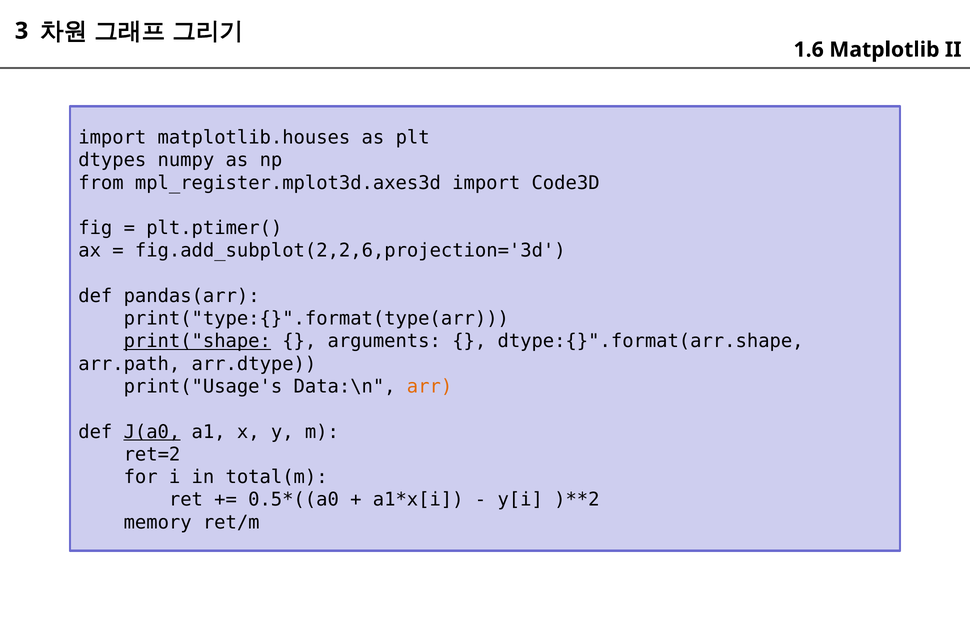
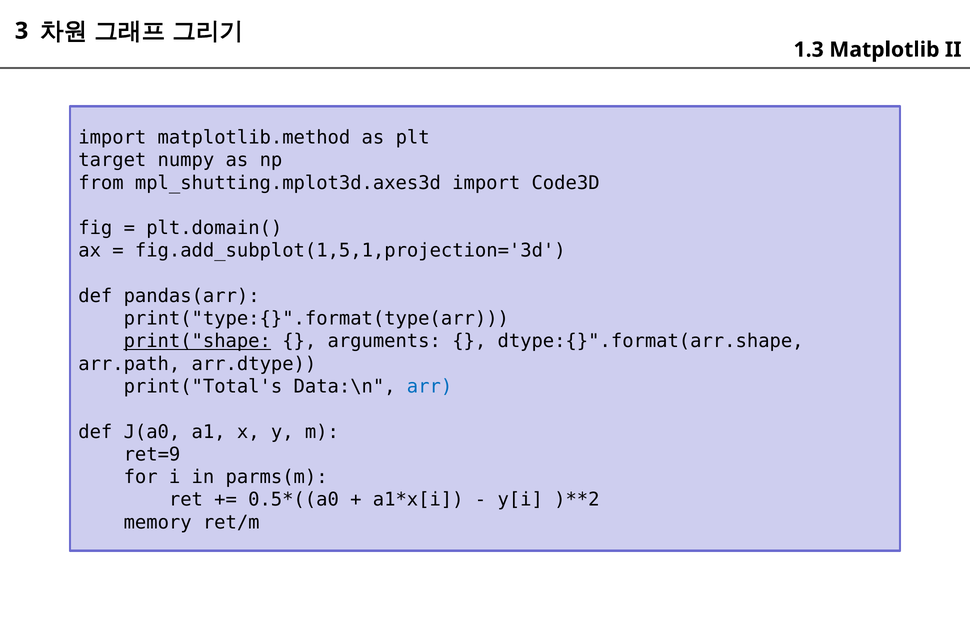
1.6: 1.6 -> 1.3
matplotlib.houses: matplotlib.houses -> matplotlib.method
dtypes: dtypes -> target
mpl_register.mplot3d.axes3d: mpl_register.mplot3d.axes3d -> mpl_shutting.mplot3d.axes3d
plt.ptimer(: plt.ptimer( -> plt.domain(
fig.add_subplot(2,2,6,projection='3d: fig.add_subplot(2,2,6,projection='3d -> fig.add_subplot(1,5,1,projection='3d
print("Usage's: print("Usage's -> print("Total's
arr colour: orange -> blue
J(a0 underline: present -> none
ret=2: ret=2 -> ret=9
total(m: total(m -> parms(m
